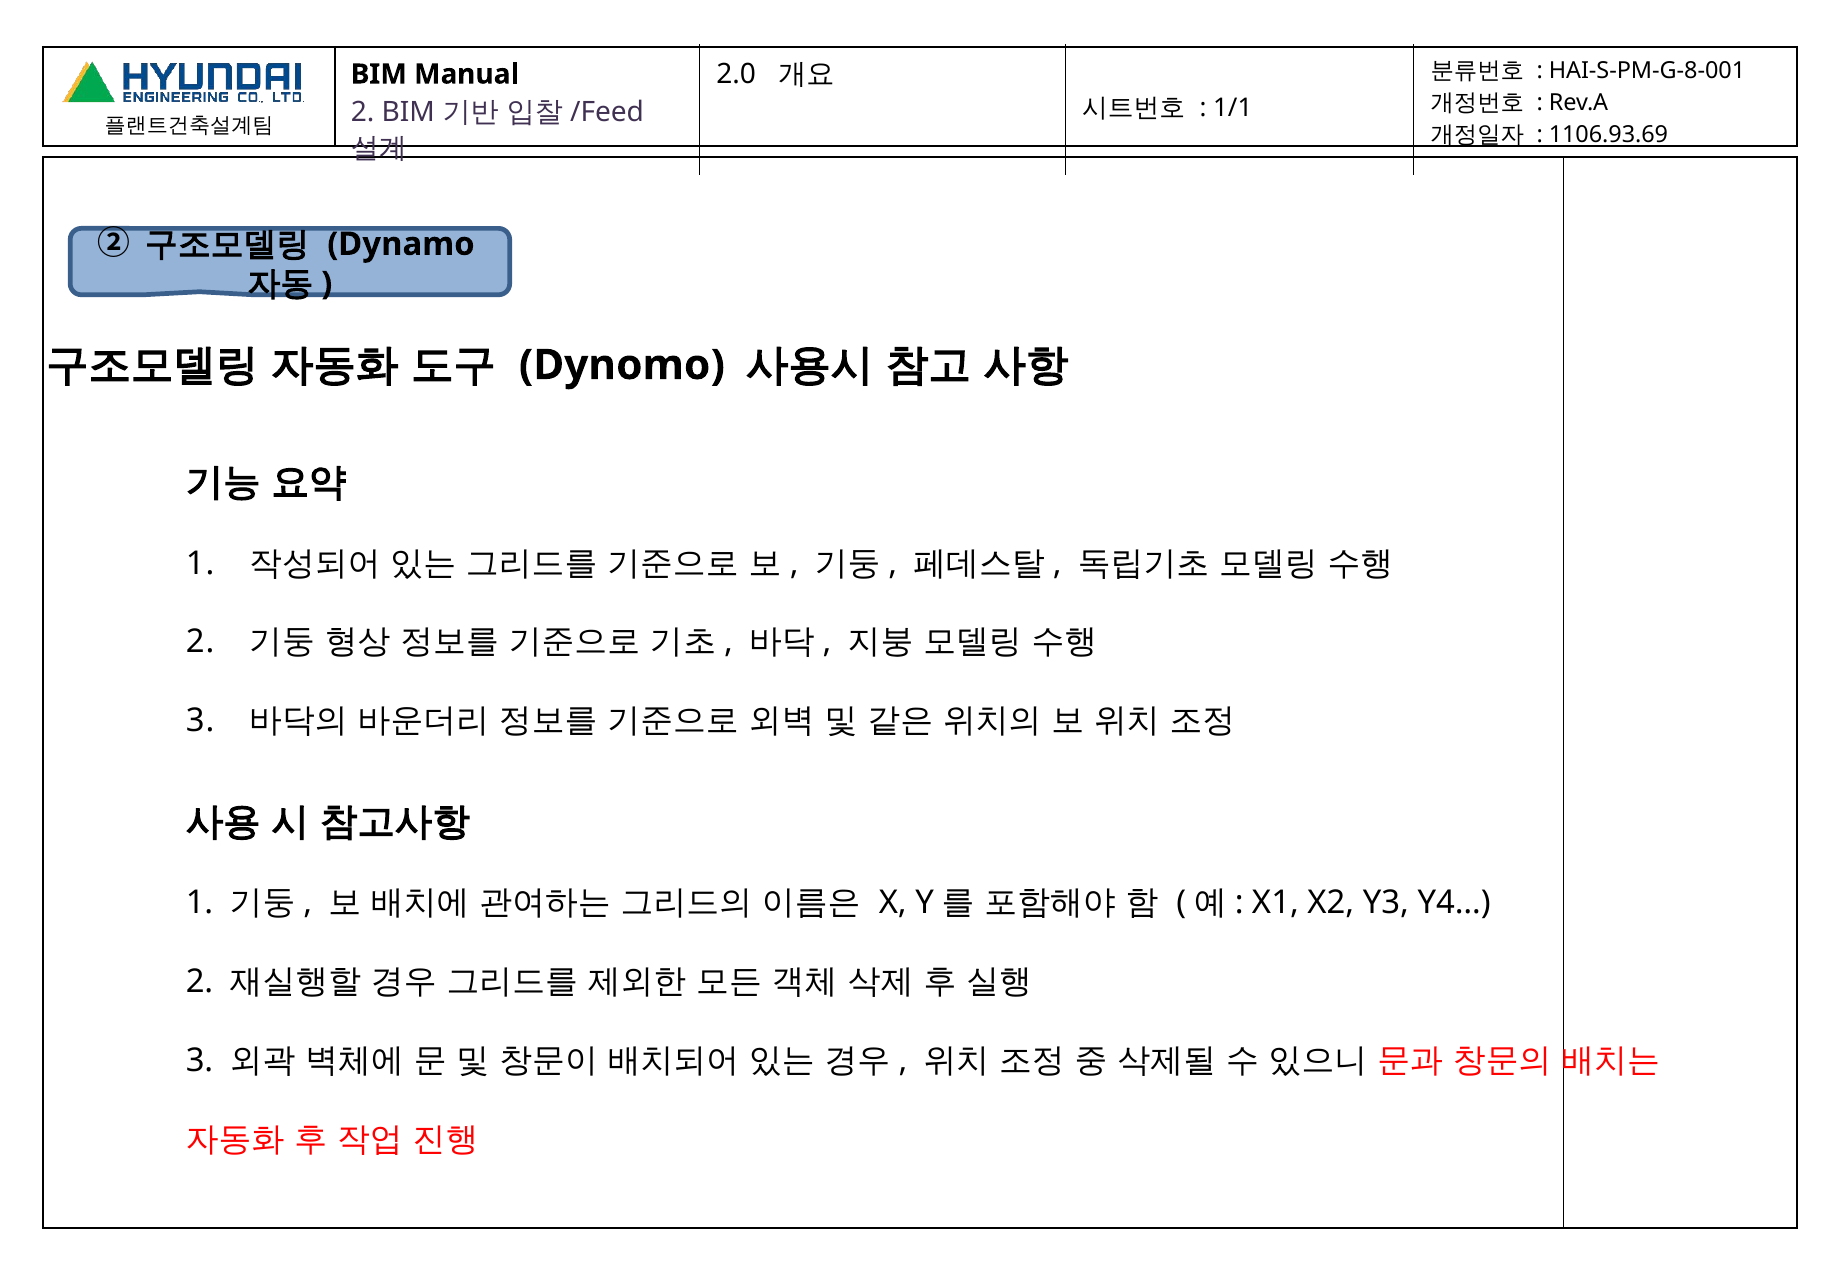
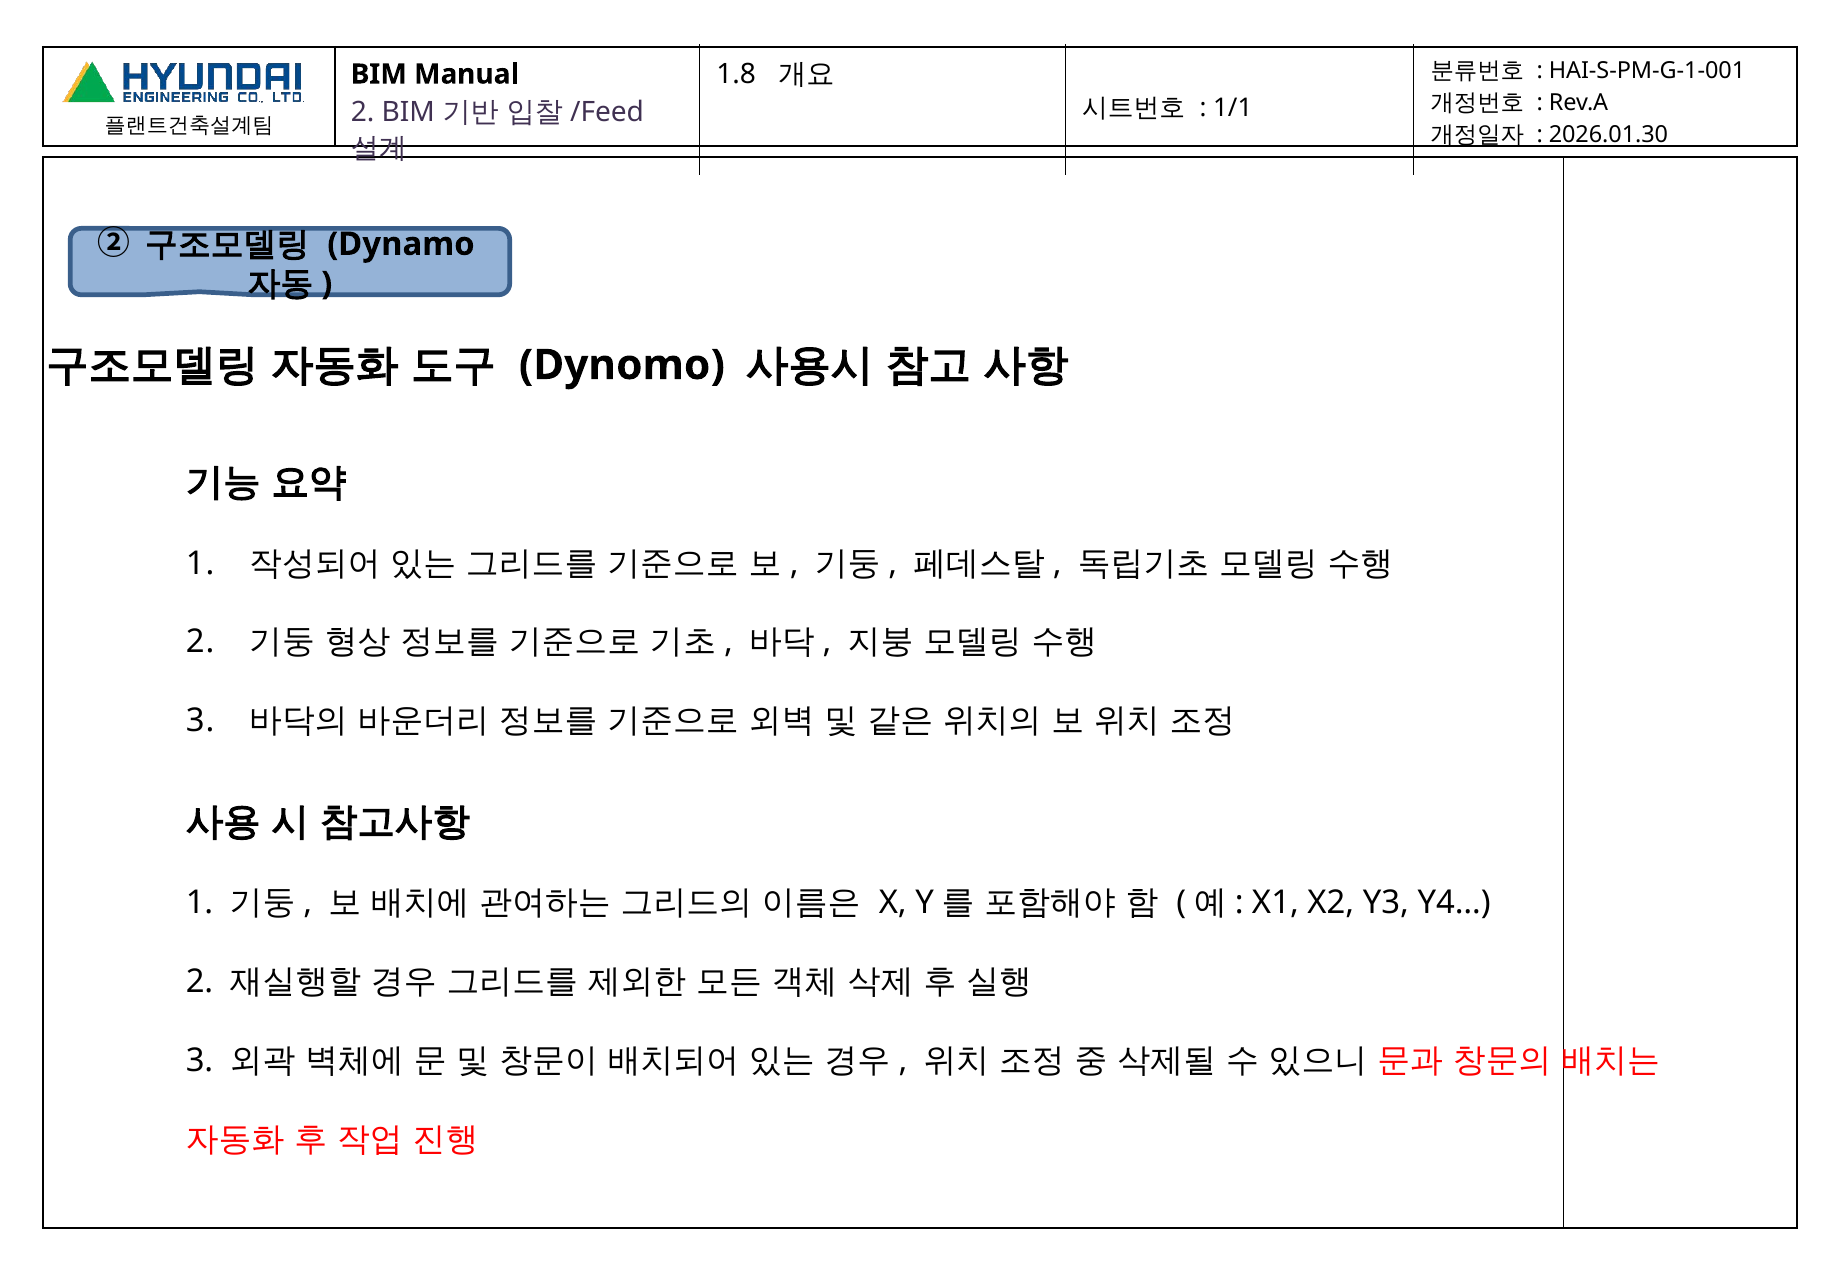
HAI-S-PM-G-8-001: HAI-S-PM-G-8-001 -> HAI-S-PM-G-1-001
2.0: 2.0 -> 1.8
1106.93.69: 1106.93.69 -> 2026.01.30
